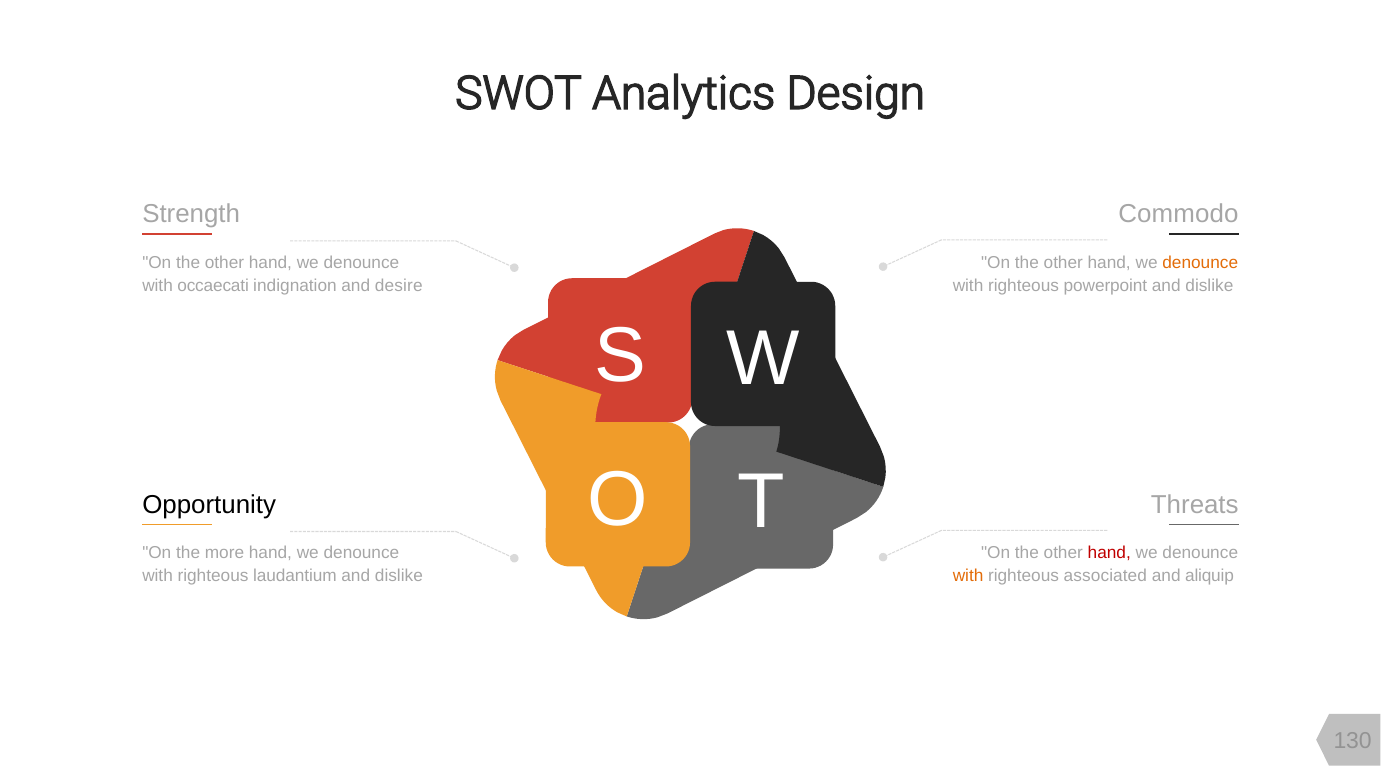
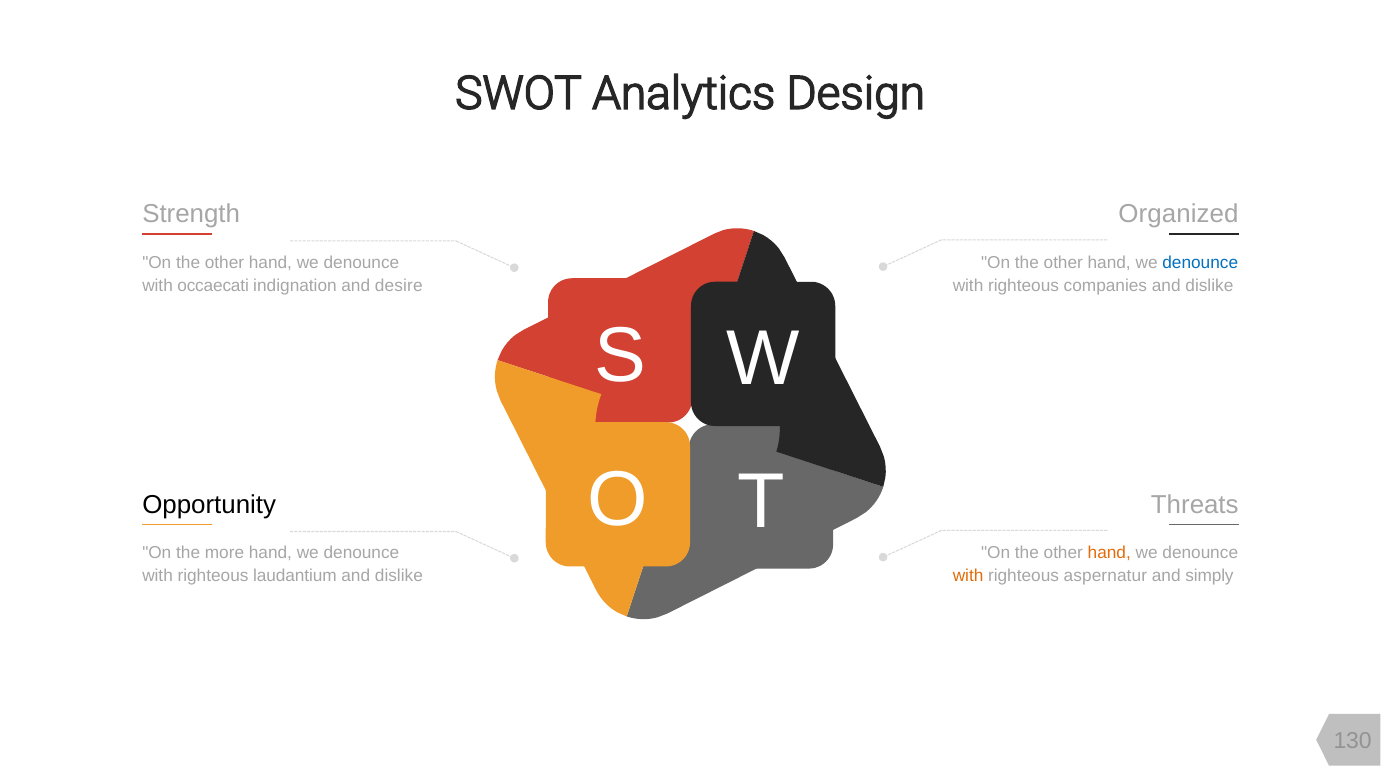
Commodo: Commodo -> Organized
denounce at (1200, 263) colour: orange -> blue
powerpoint: powerpoint -> companies
hand at (1109, 553) colour: red -> orange
associated: associated -> aspernatur
aliquip: aliquip -> simply
